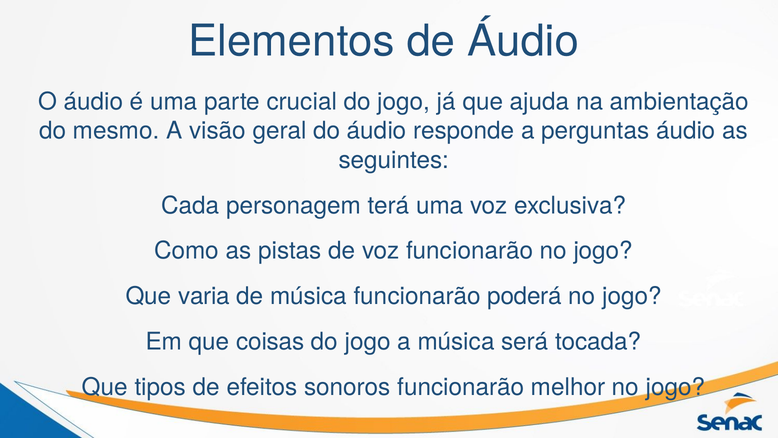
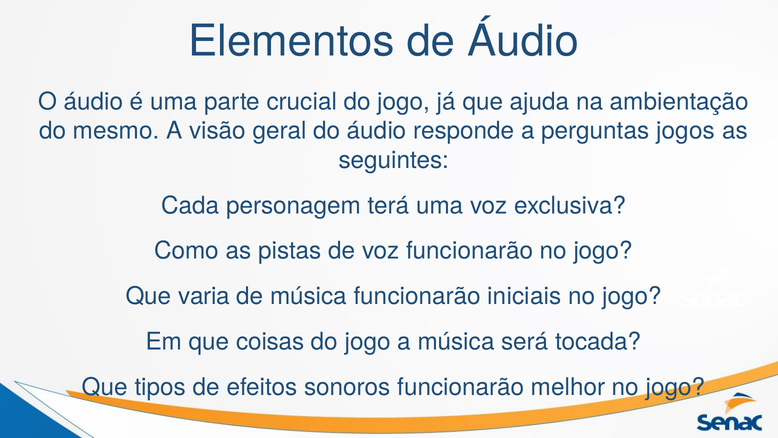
perguntas áudio: áudio -> jogos
poderá: poderá -> iniciais
